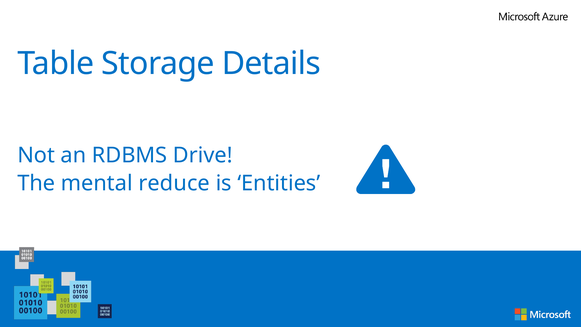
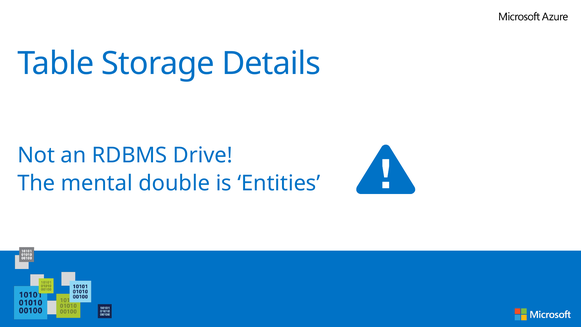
reduce: reduce -> double
